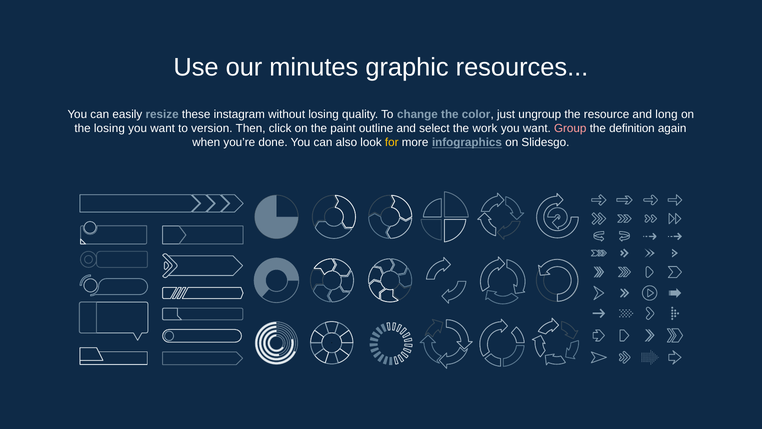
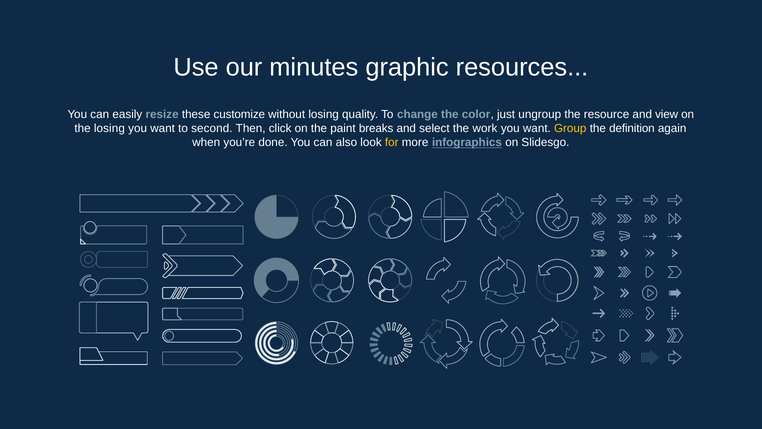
instagram: instagram -> customize
long: long -> view
version: version -> second
outline: outline -> breaks
Group colour: pink -> yellow
